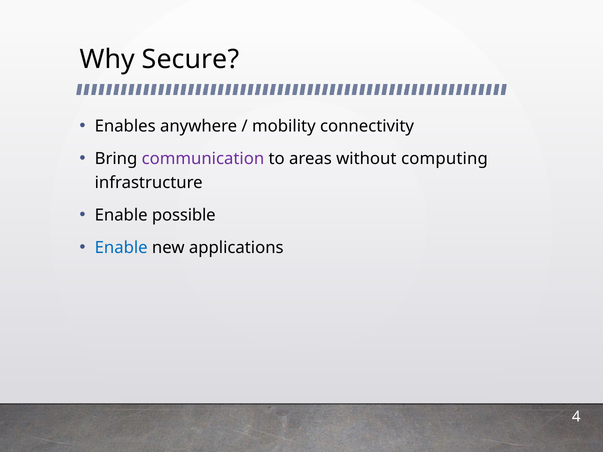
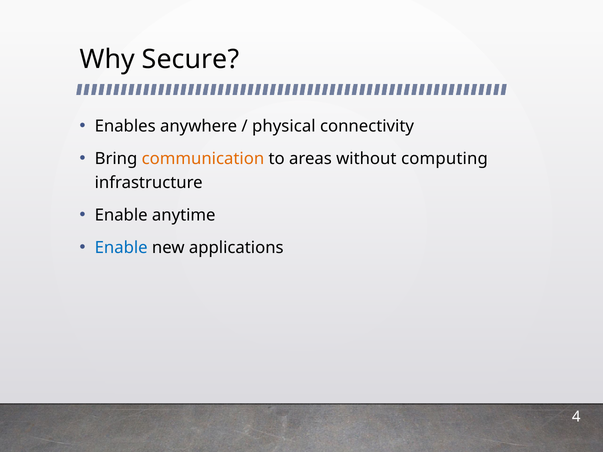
mobility: mobility -> physical
communication colour: purple -> orange
possible: possible -> anytime
